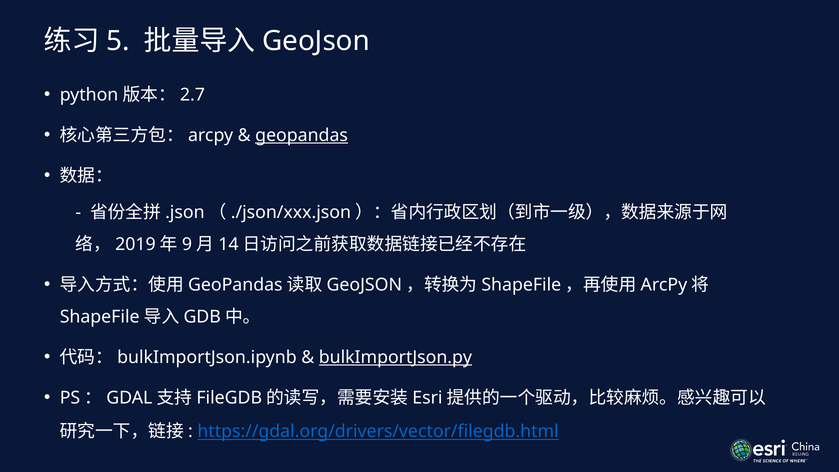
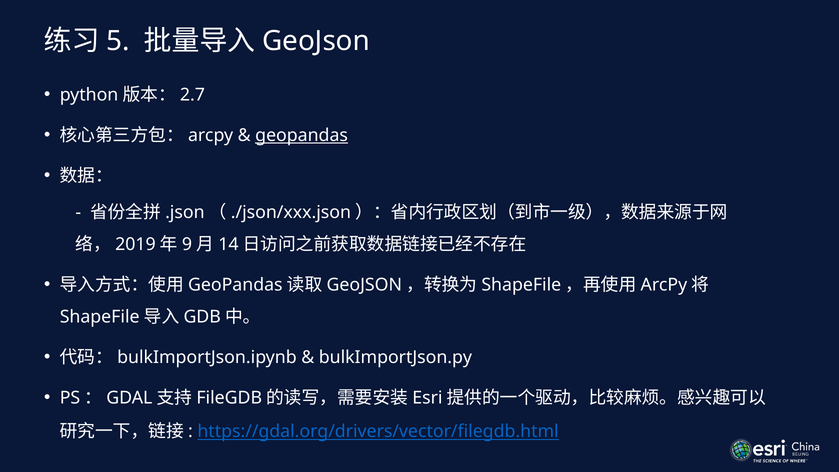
bulkImportJson.py underline: present -> none
